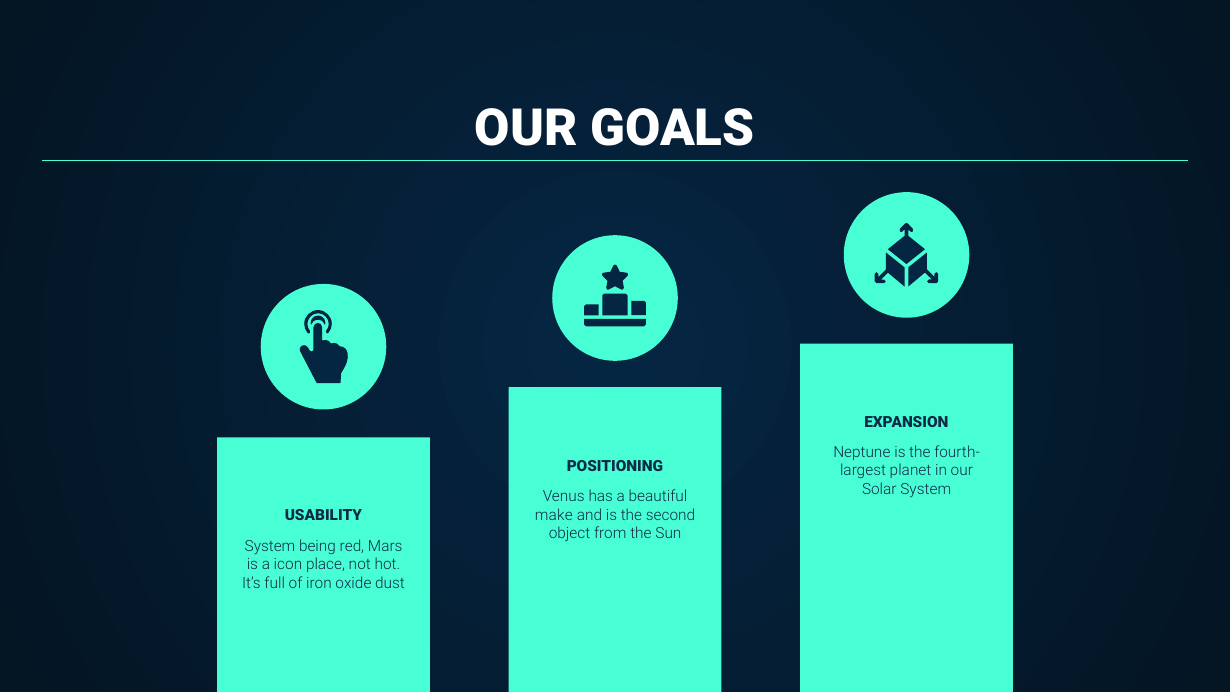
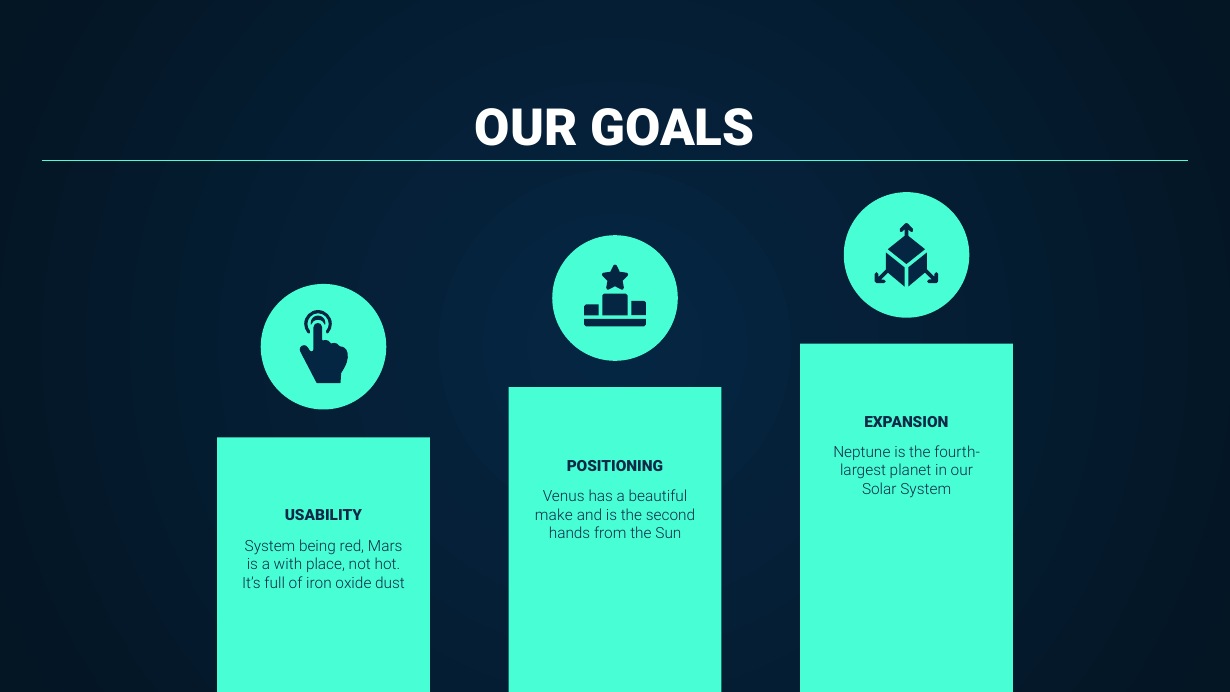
object: object -> hands
icon: icon -> with
